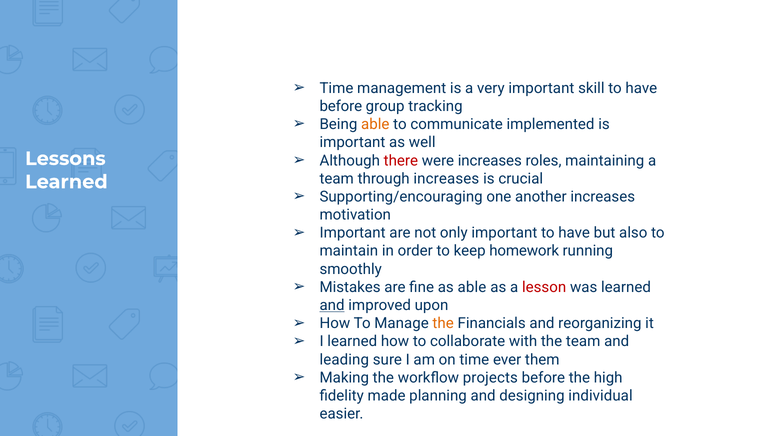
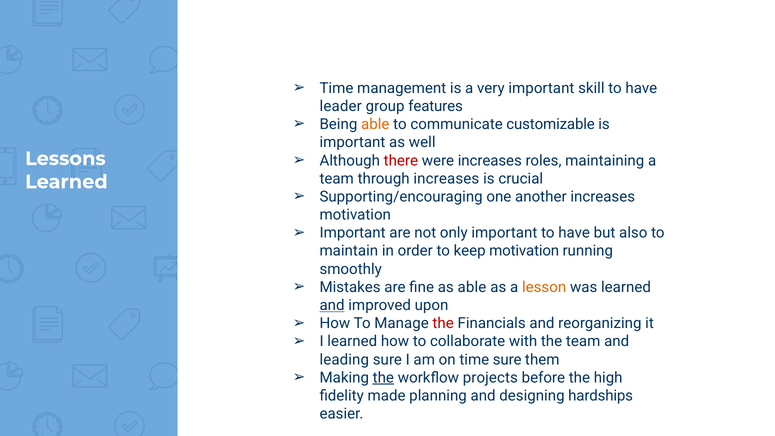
before at (341, 106): before -> leader
tracking: tracking -> features
implemented: implemented -> customizable
keep homework: homework -> motivation
lesson colour: red -> orange
the at (443, 323) colour: orange -> red
time ever: ever -> sure
the at (383, 378) underline: none -> present
individual: individual -> hardships
